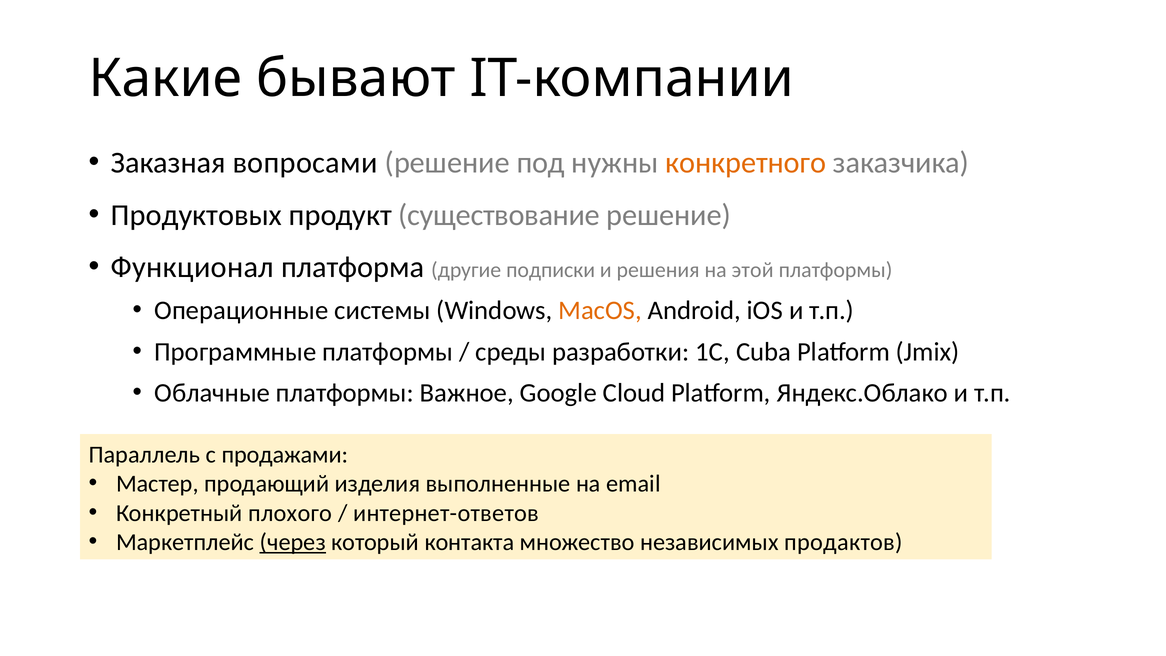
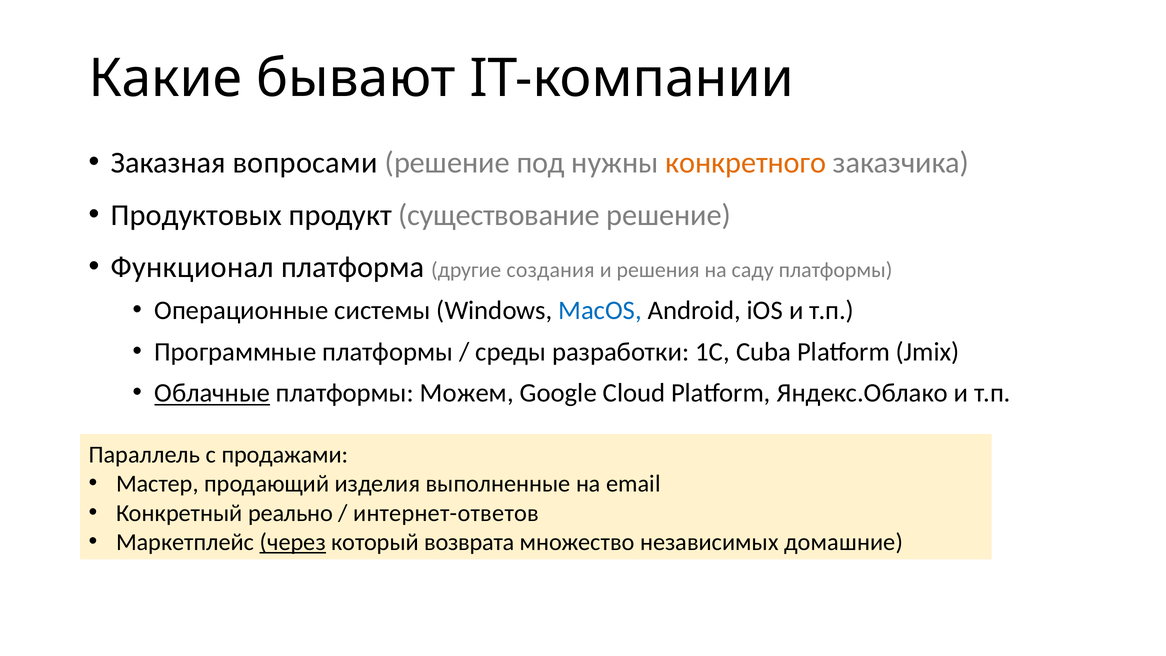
подписки: подписки -> создания
этой: этой -> саду
MacOS colour: orange -> blue
Облачные underline: none -> present
Важное: Важное -> Можем
плохого: плохого -> реально
контакта: контакта -> возврата
продактов: продактов -> домашние
